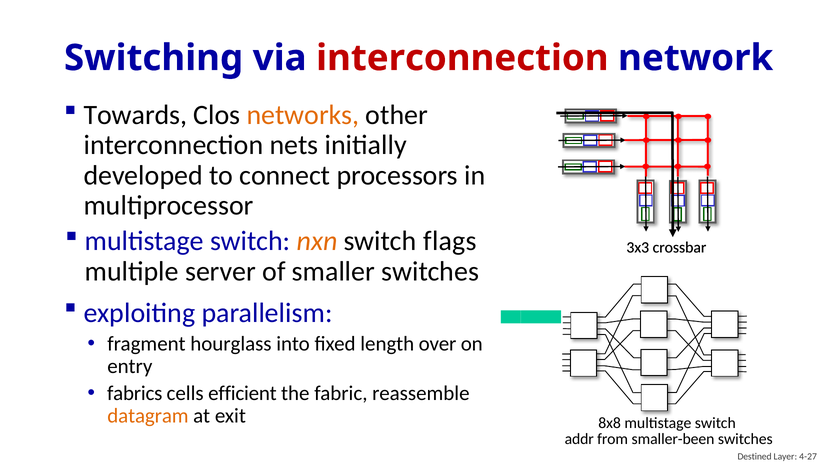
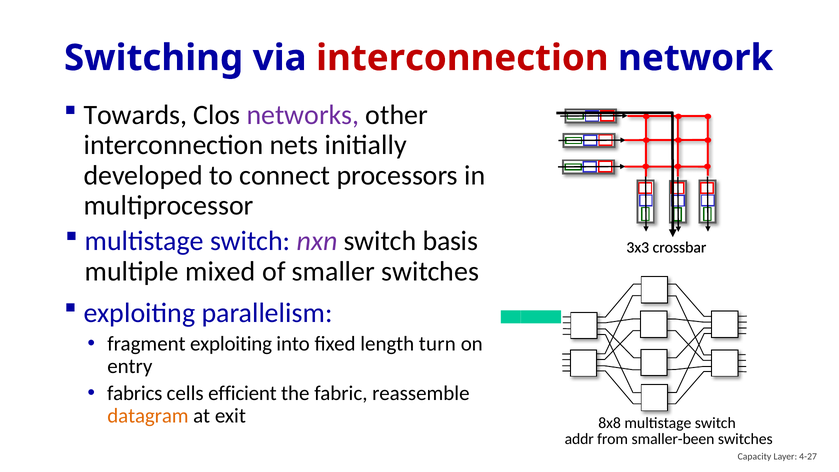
networks colour: orange -> purple
nxn colour: orange -> purple
flags: flags -> basis
server: server -> mixed
fragment hourglass: hourglass -> exploiting
over: over -> turn
Destined: Destined -> Capacity
